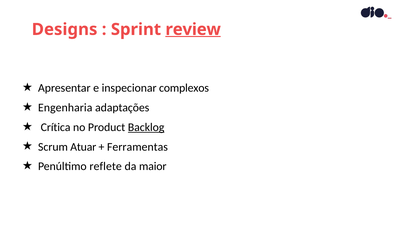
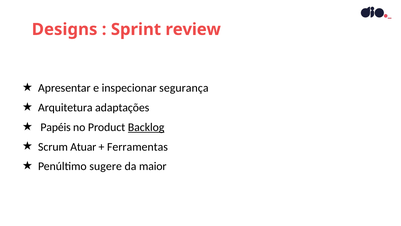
review underline: present -> none
complexos: complexos -> segurança
Engenharia: Engenharia -> Arquitetura
Crítica: Crítica -> Papéis
reflete: reflete -> sugere
